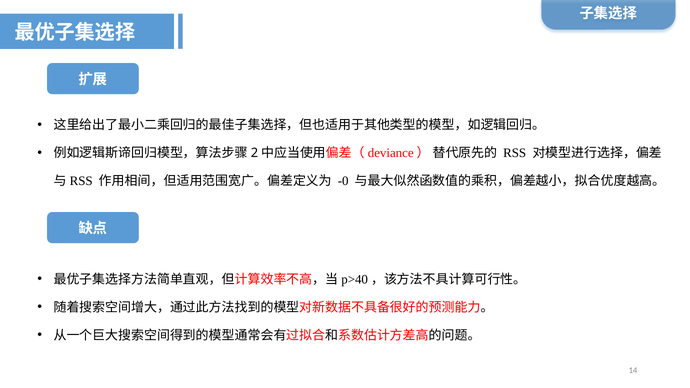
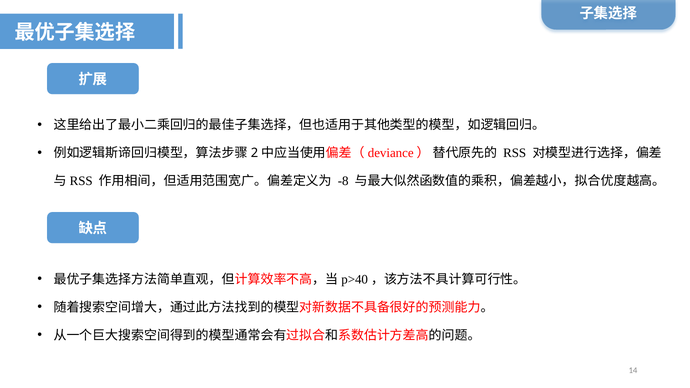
-0: -0 -> -8
